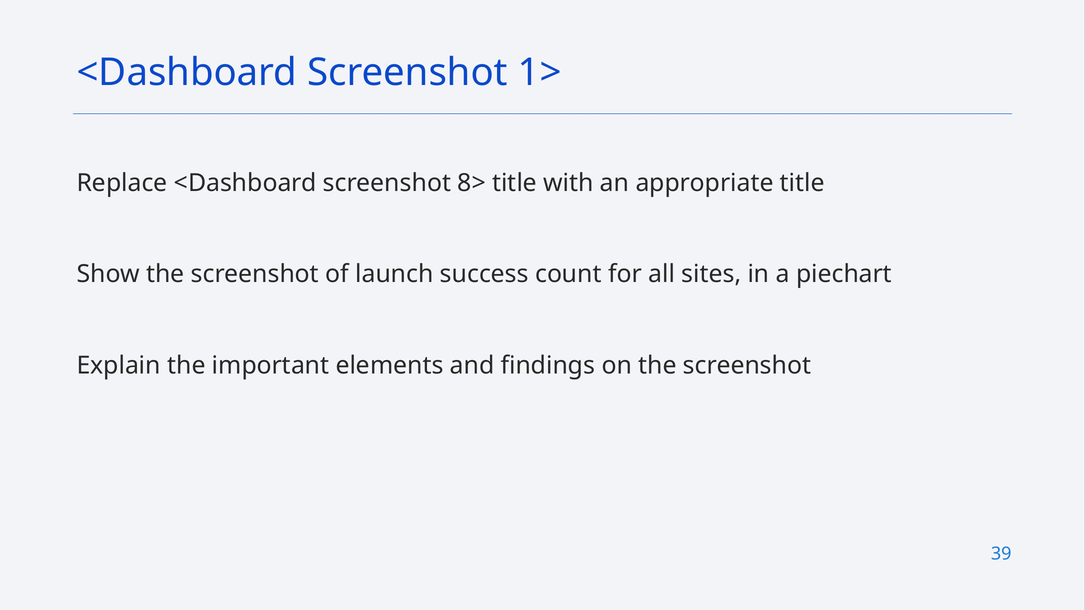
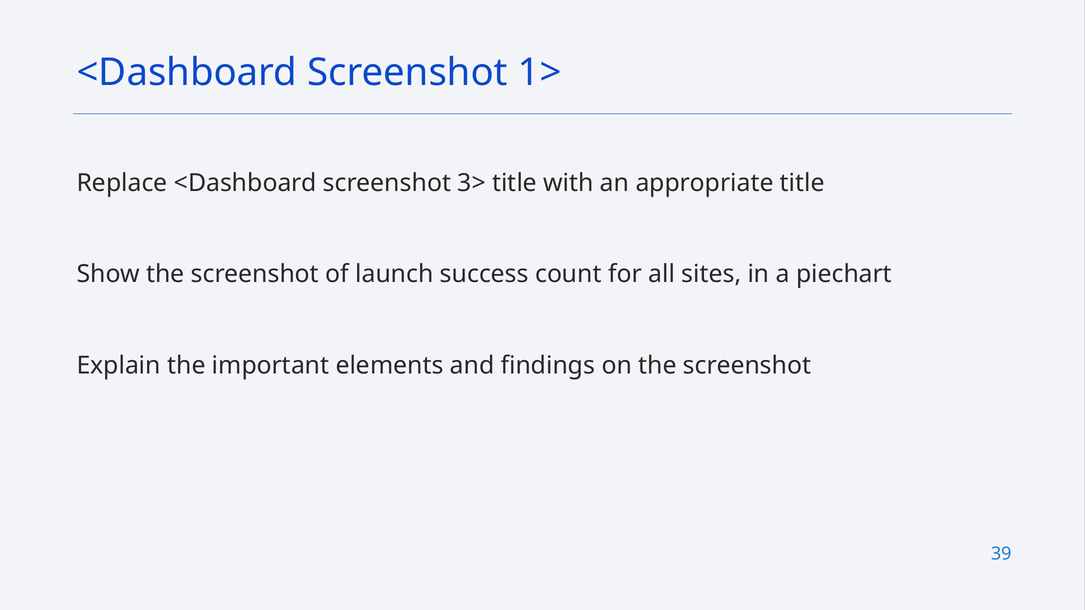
8>: 8> -> 3>
